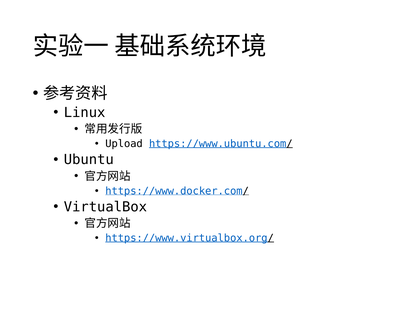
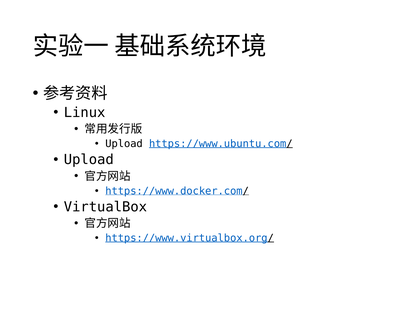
Ubuntu at (89, 160): Ubuntu -> Upload
